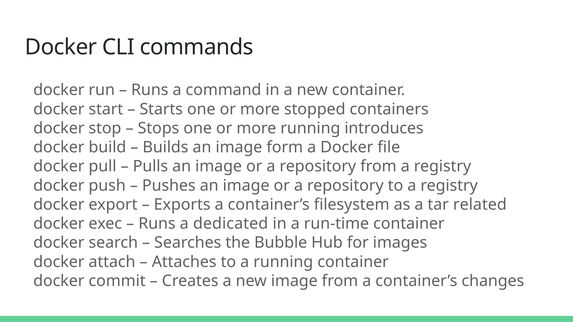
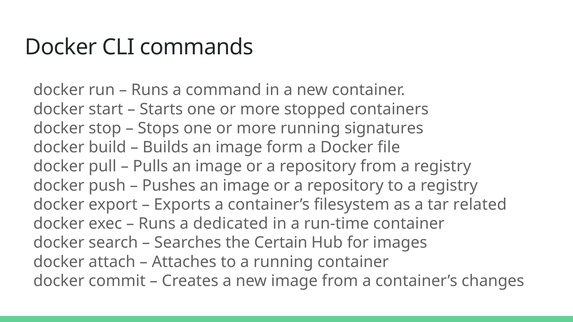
introduces: introduces -> signatures
Bubble: Bubble -> Certain
